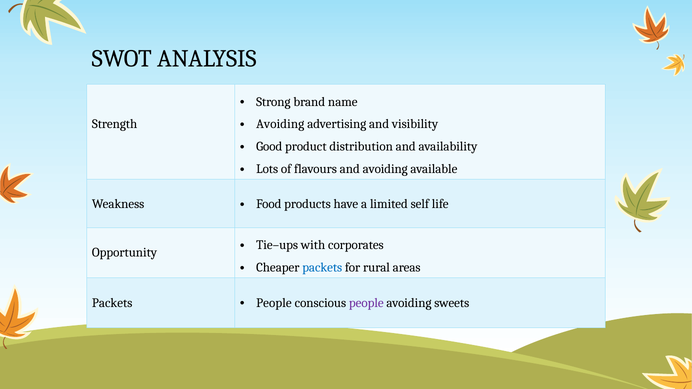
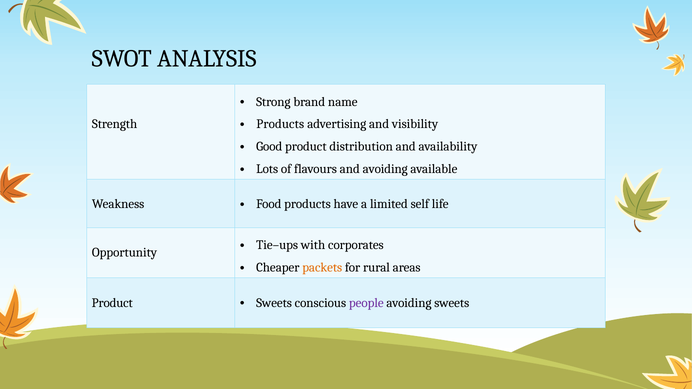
Avoiding at (280, 124): Avoiding -> Products
packets at (322, 268) colour: blue -> orange
Packets at (112, 303): Packets -> Product
People at (274, 303): People -> Sweets
